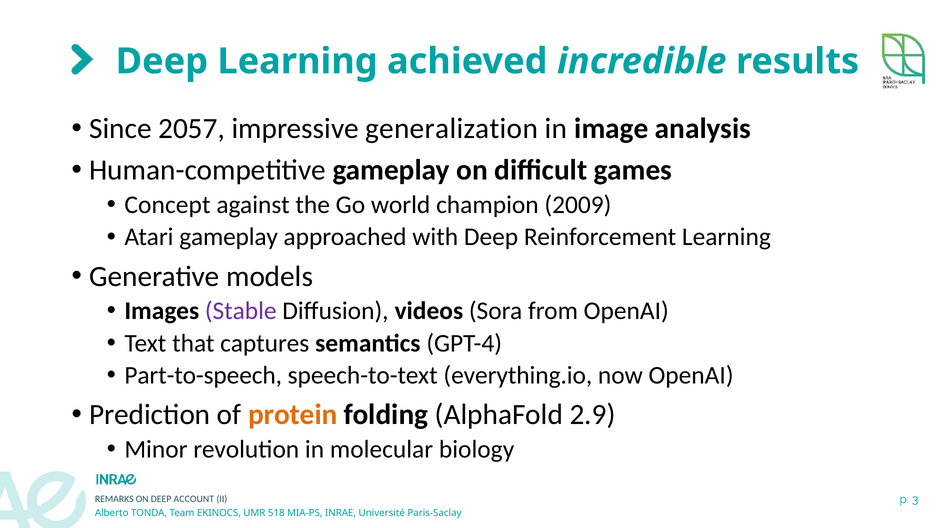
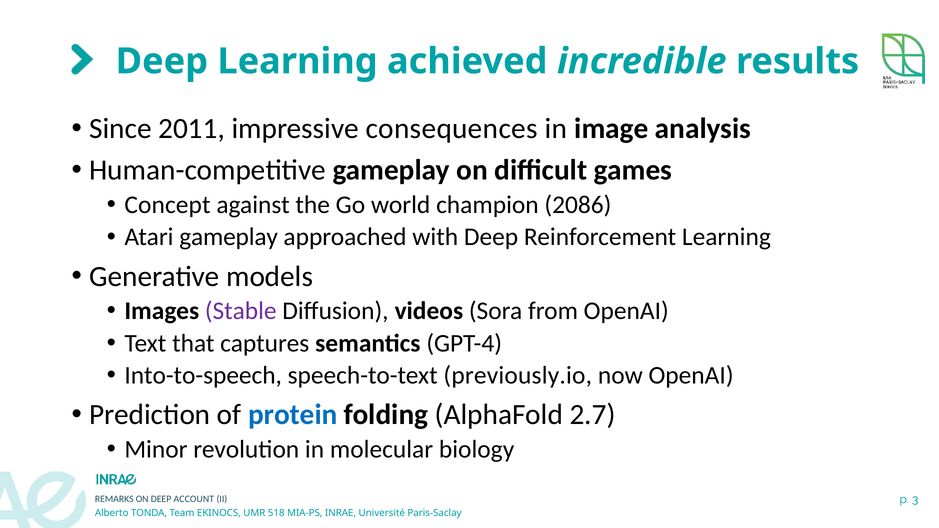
2057: 2057 -> 2011
generalization: generalization -> consequences
2009: 2009 -> 2086
Part-to-speech: Part-to-speech -> Into-to-speech
everything.io: everything.io -> previously.io
protein colour: orange -> blue
2.9: 2.9 -> 2.7
